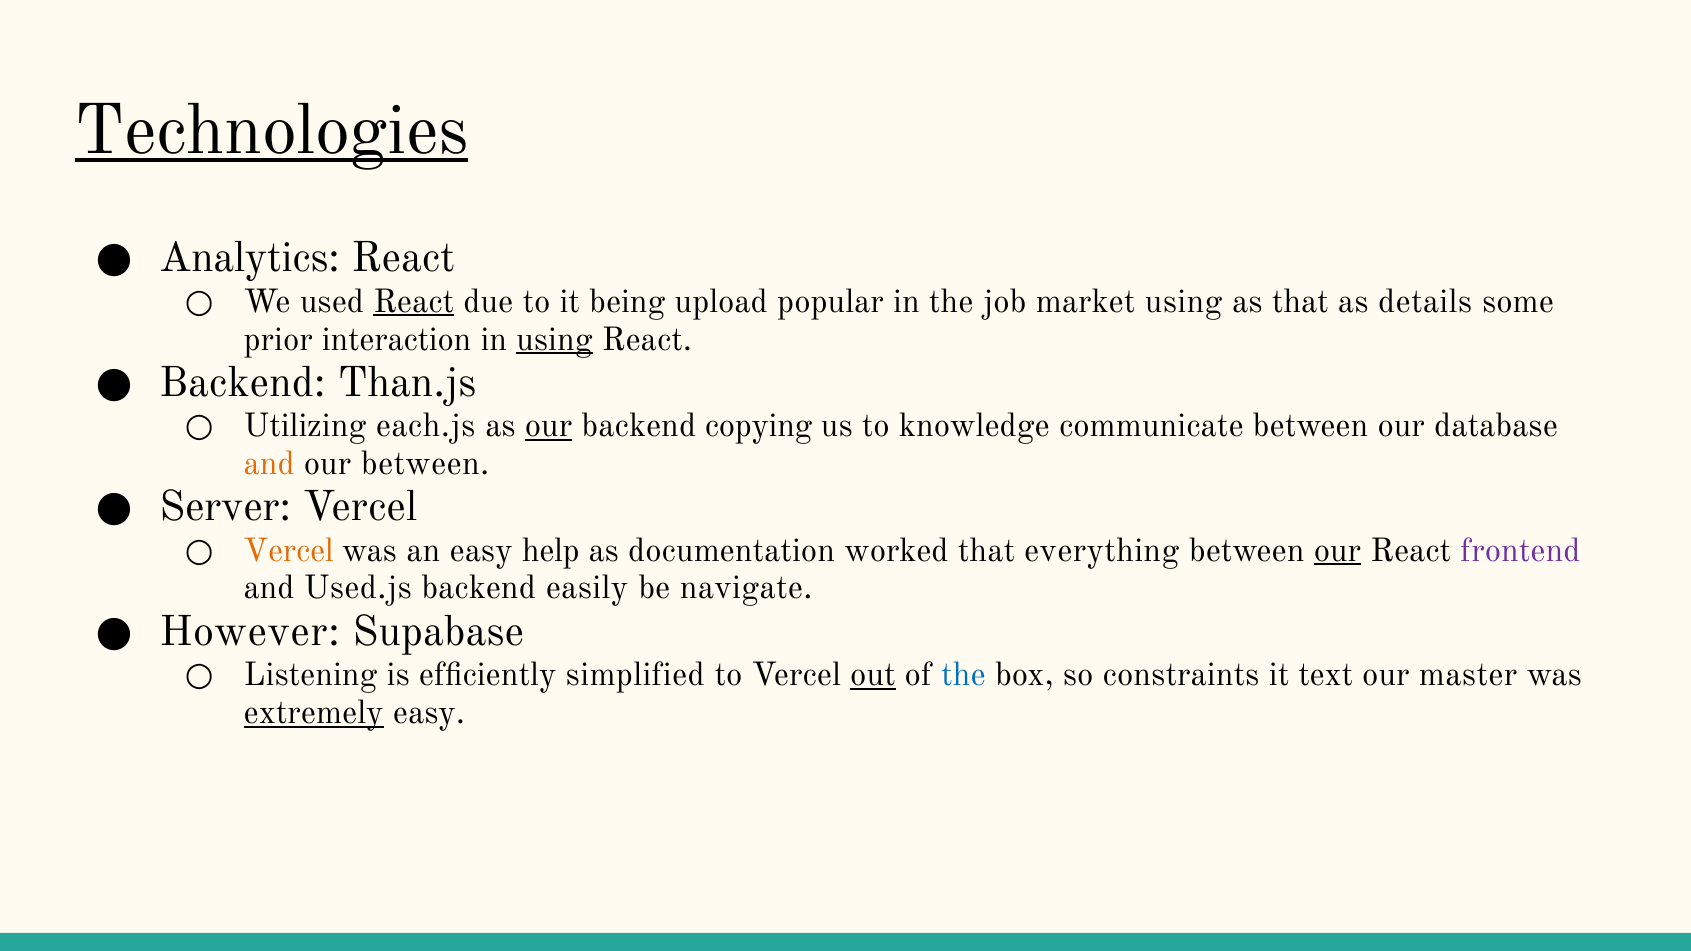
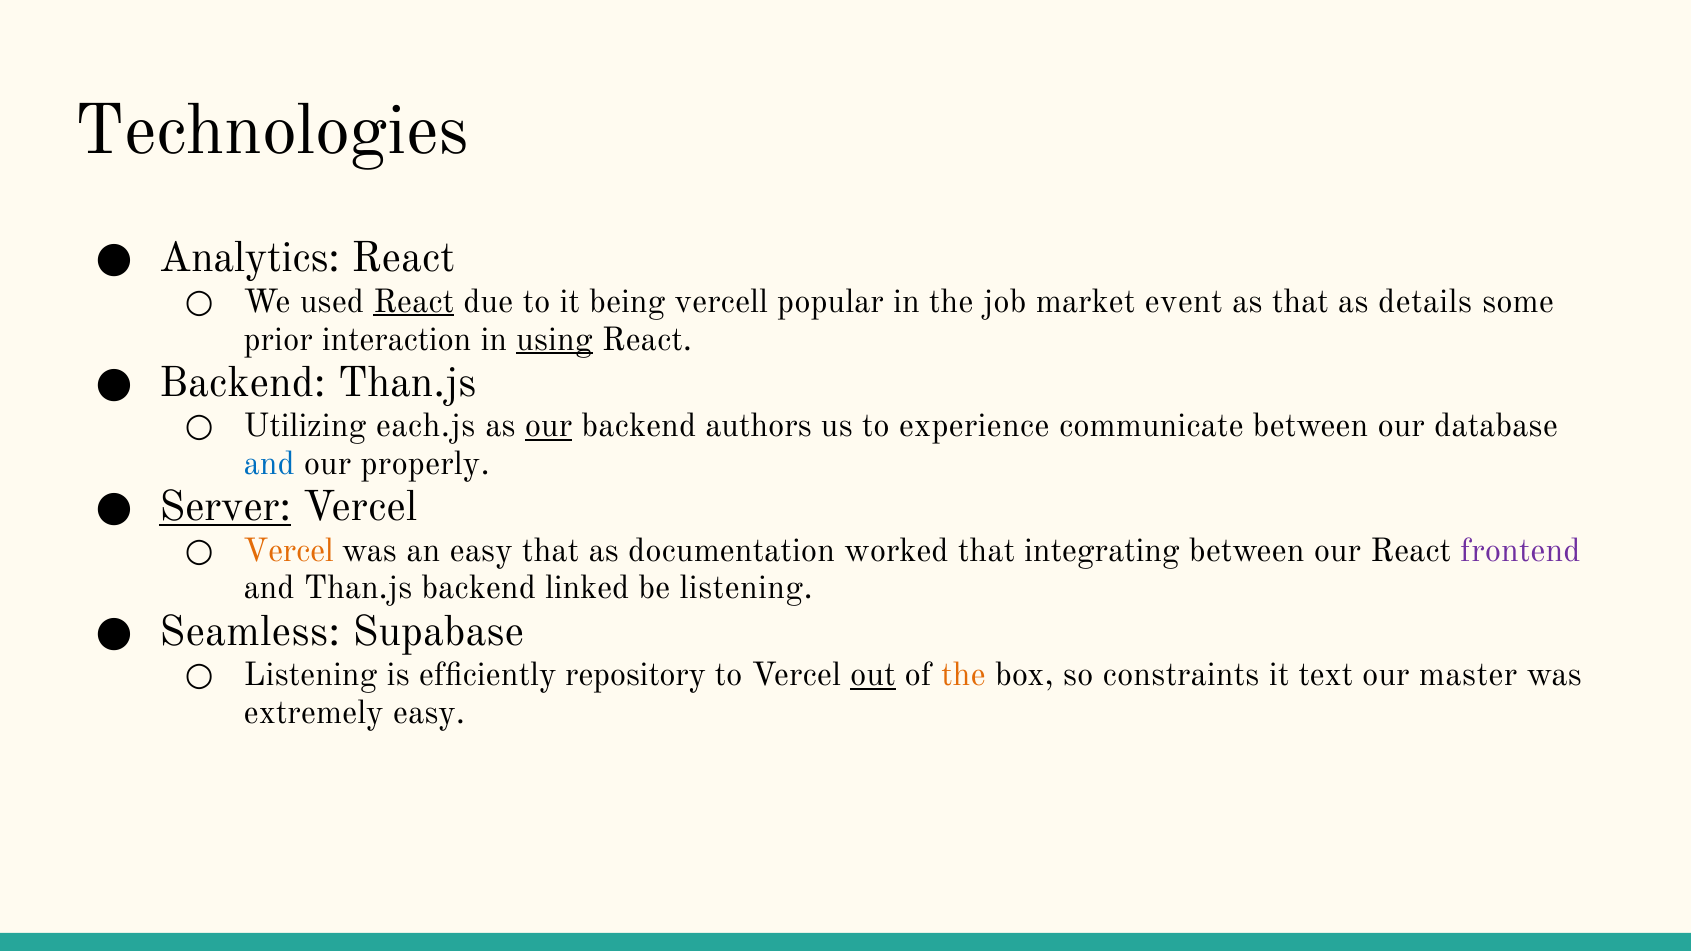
Technologies underline: present -> none
upload: upload -> vercell
market using: using -> event
copying: copying -> authors
knowledge: knowledge -> experience
and at (269, 464) colour: orange -> blue
our between: between -> properly
Server underline: none -> present
easy help: help -> that
everything: everything -> integrating
our at (1337, 550) underline: present -> none
and Used.js: Used.js -> Than.js
easily: easily -> linked
be navigate: navigate -> listening
However: However -> Seamless
simplified: simplified -> repository
the at (963, 675) colour: blue -> orange
extremely underline: present -> none
